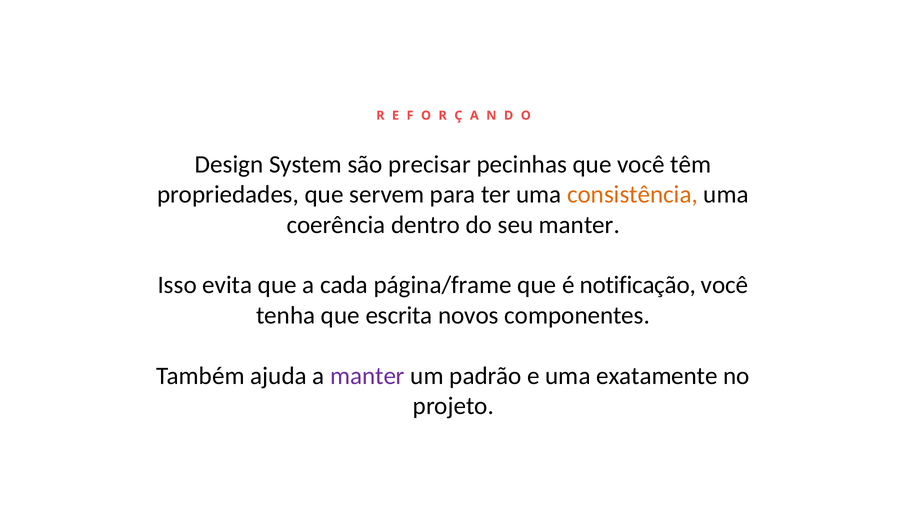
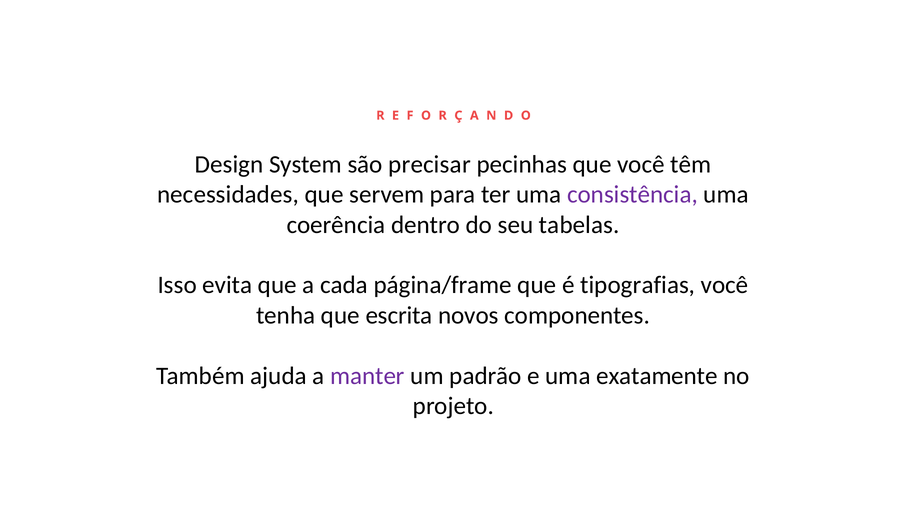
propriedades: propriedades -> necessidades
consistência colour: orange -> purple
seu manter: manter -> tabelas
notificação: notificação -> tipografias
